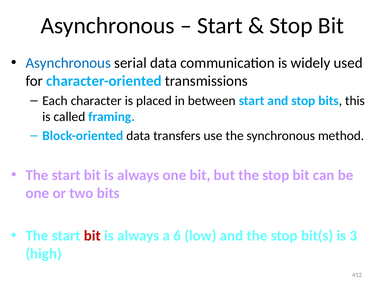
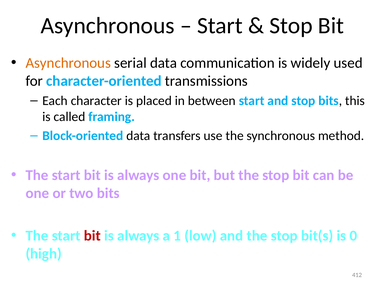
Asynchronous at (68, 63) colour: blue -> orange
6: 6 -> 1
3: 3 -> 0
